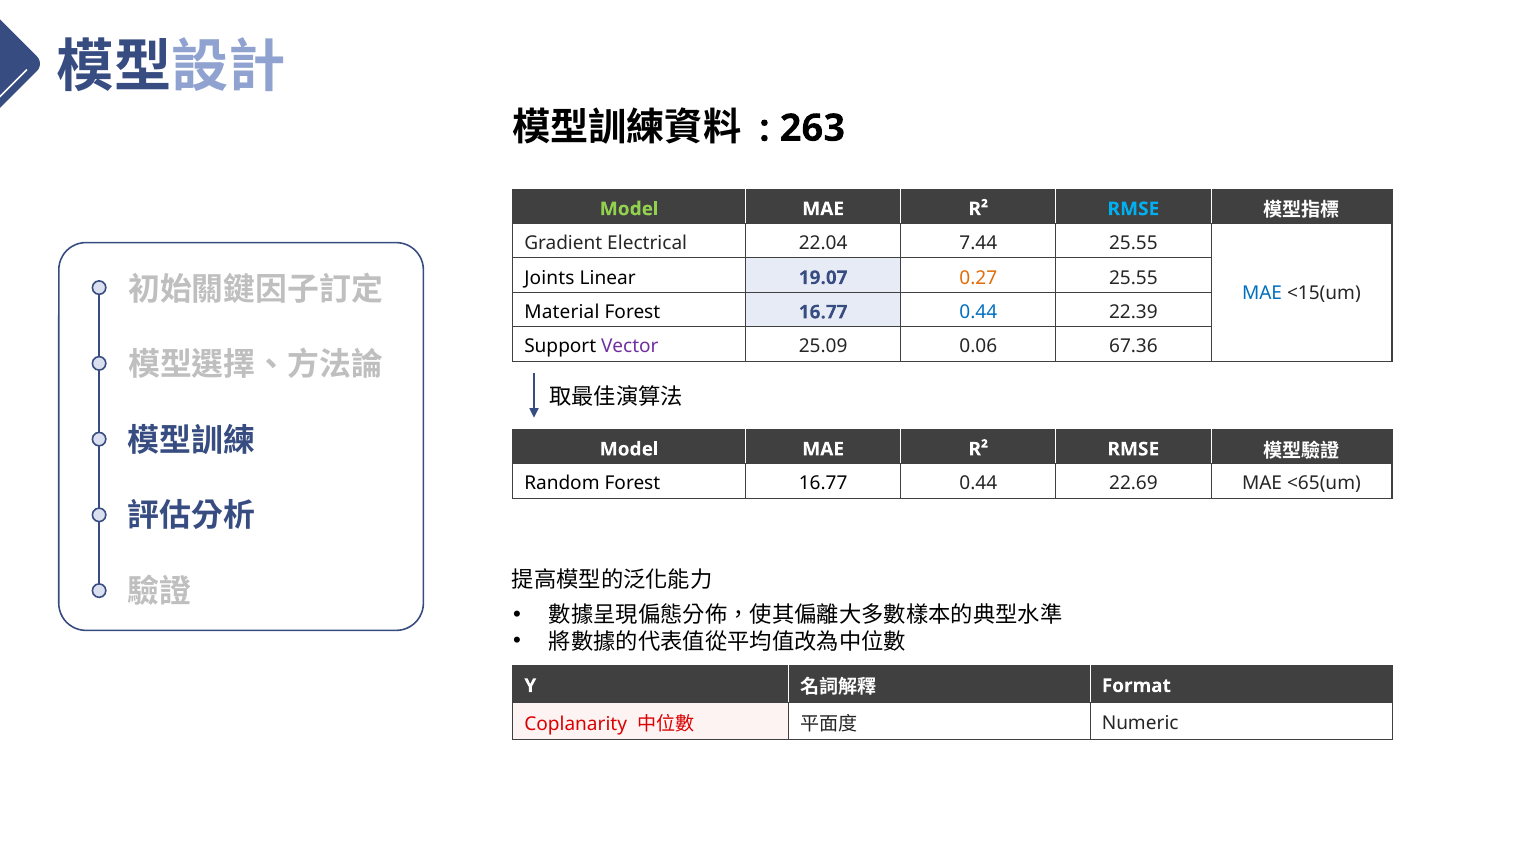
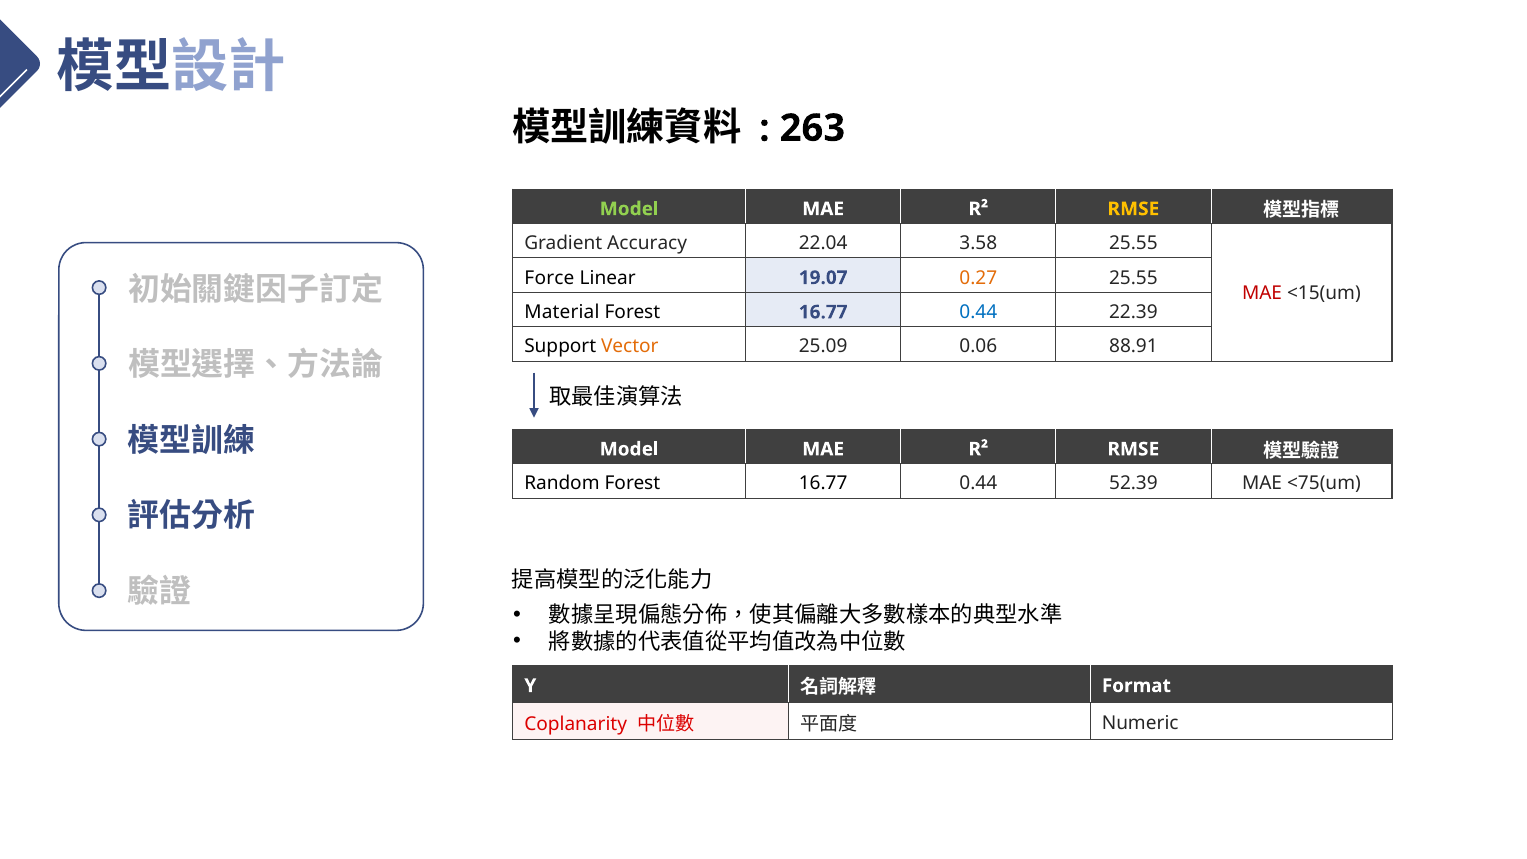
RMSE at (1133, 209) colour: light blue -> yellow
Electrical: Electrical -> Accuracy
7.44: 7.44 -> 3.58
Joints: Joints -> Force
MAE at (1262, 293) colour: blue -> red
Vector colour: purple -> orange
67.36: 67.36 -> 88.91
22.69: 22.69 -> 52.39
<65(um: <65(um -> <75(um
